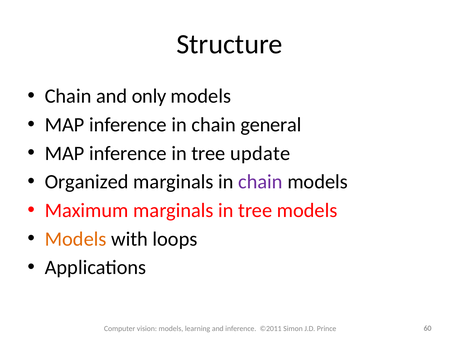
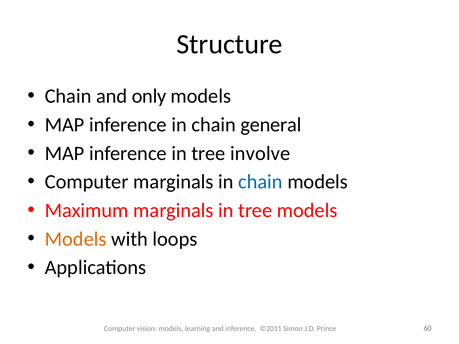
update: update -> involve
Organized at (87, 182): Organized -> Computer
chain at (260, 182) colour: purple -> blue
